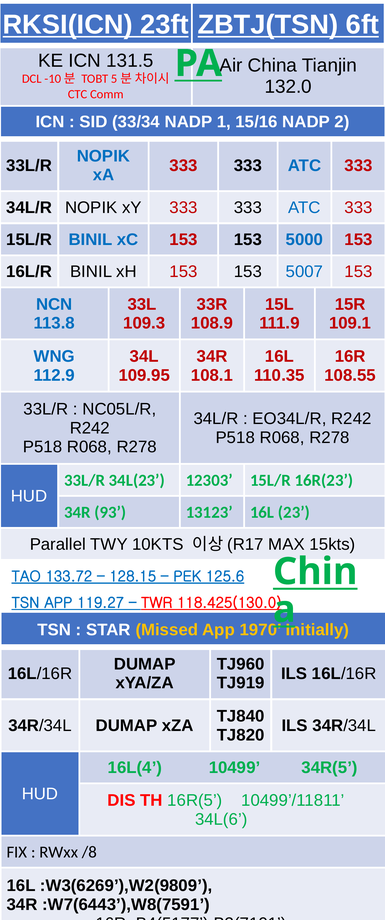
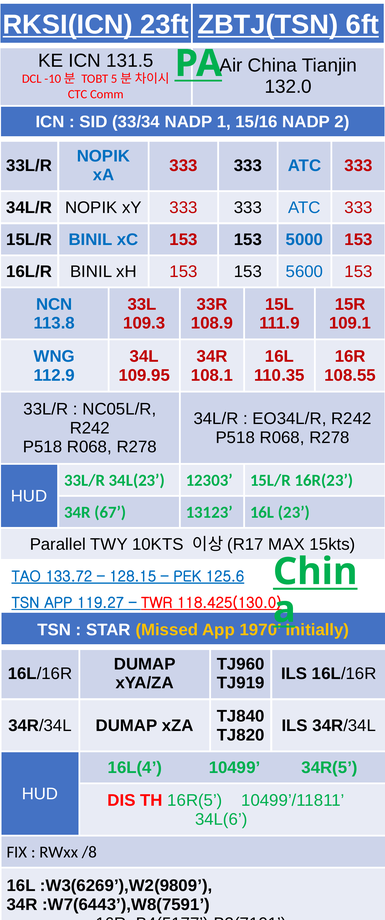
5007: 5007 -> 5600
93: 93 -> 67
